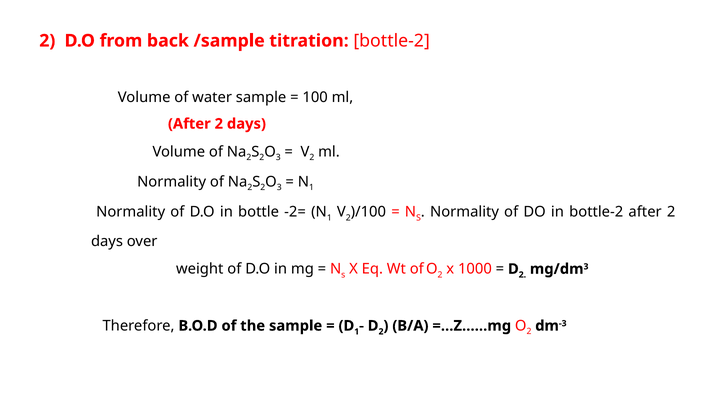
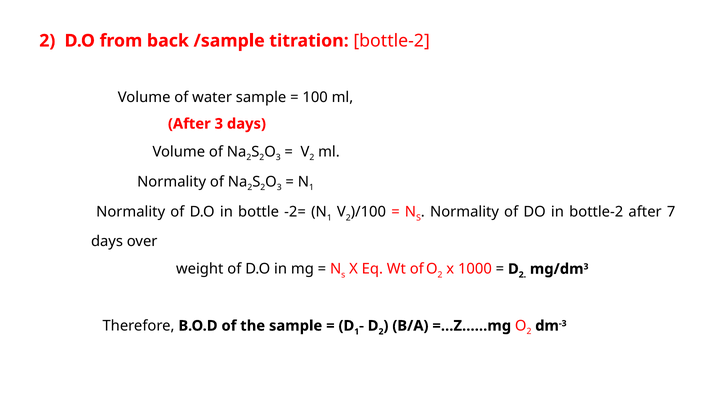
2 at (219, 124): 2 -> 3
bottle-2 after 2: 2 -> 7
